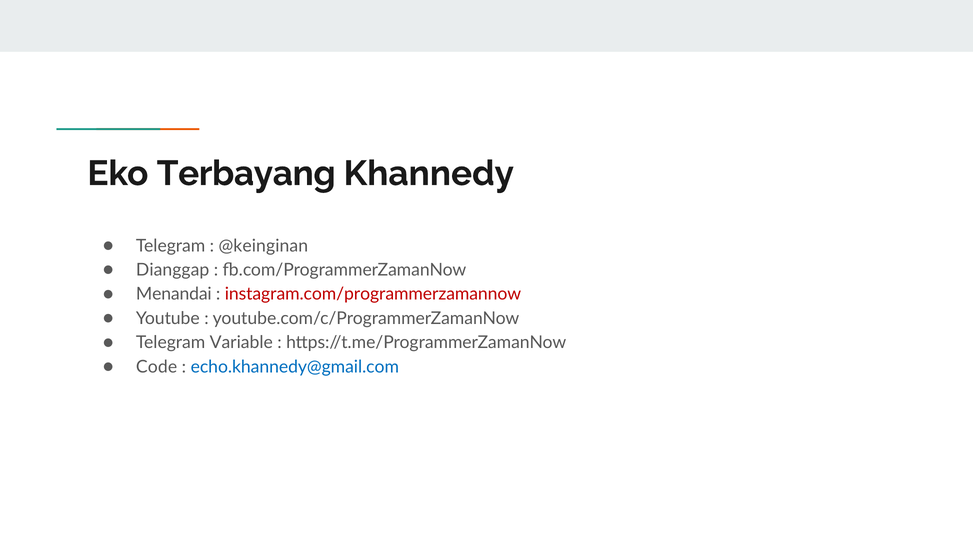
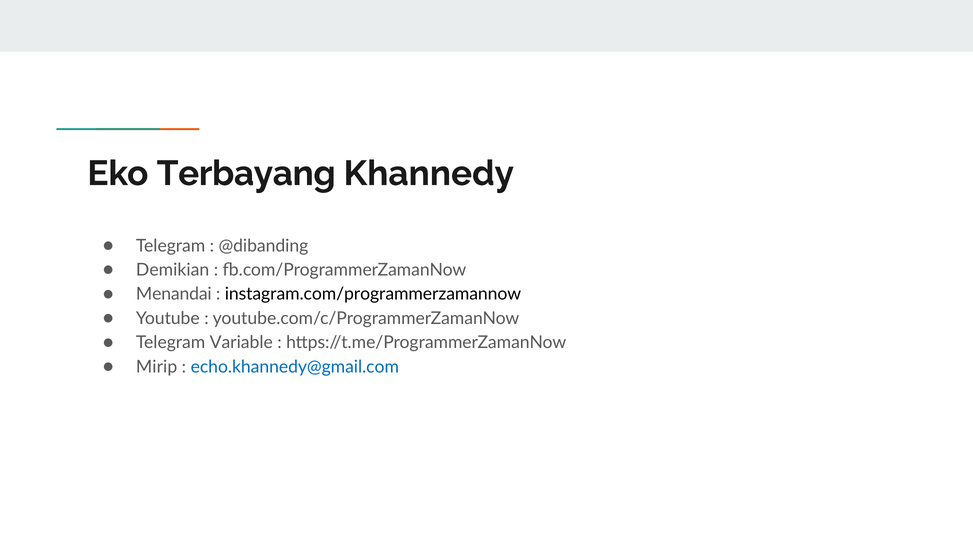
@keinginan: @keinginan -> @dibanding
Dianggap: Dianggap -> Demikian
instagram.com/programmerzamannow colour: red -> black
Code: Code -> Mirip
